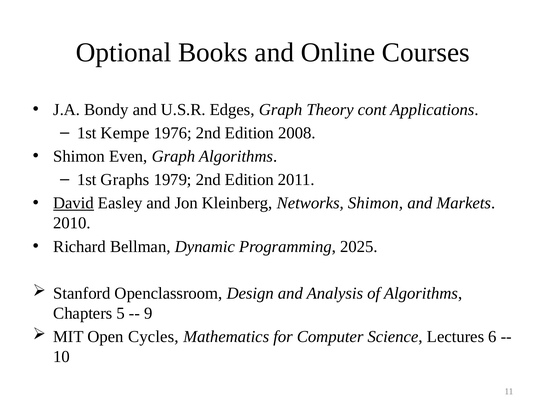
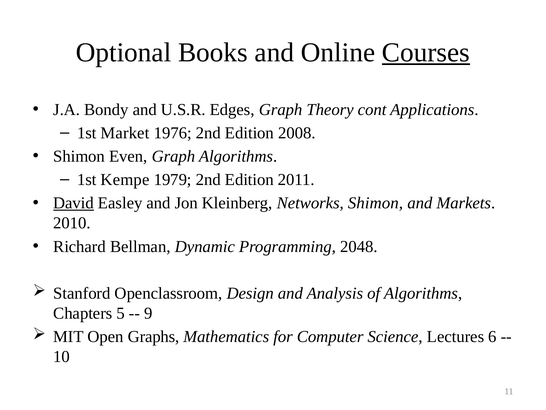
Courses underline: none -> present
Kempe: Kempe -> Market
Graphs: Graphs -> Kempe
2025: 2025 -> 2048
Cycles: Cycles -> Graphs
